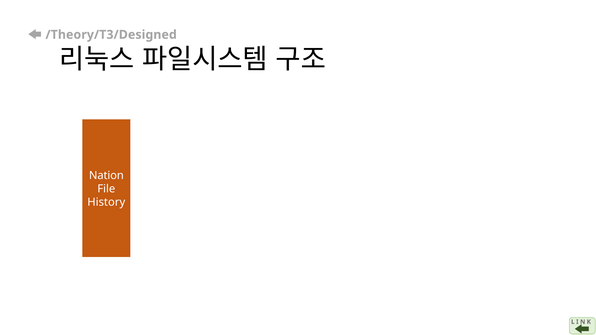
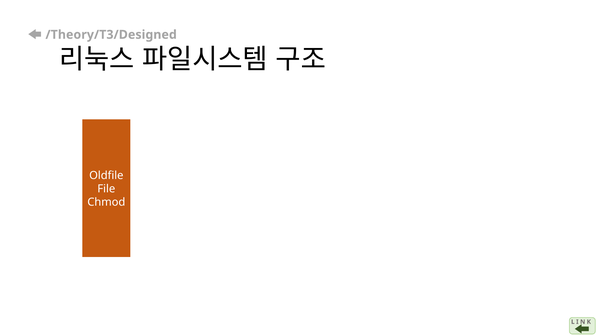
Nation: Nation -> Oldfile
History: History -> Chmod
